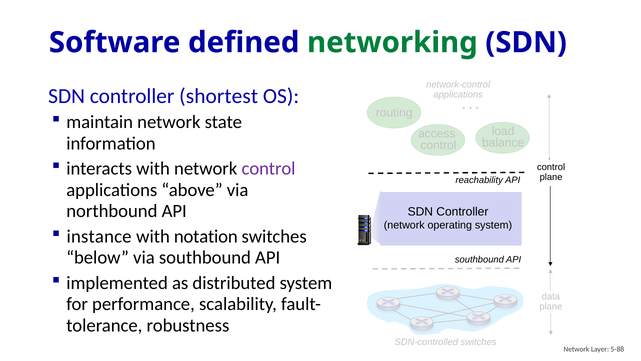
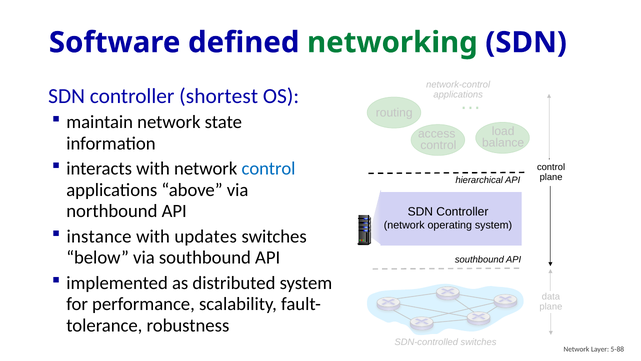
control at (269, 168) colour: purple -> blue
reachability: reachability -> hierarchical
notation: notation -> updates
